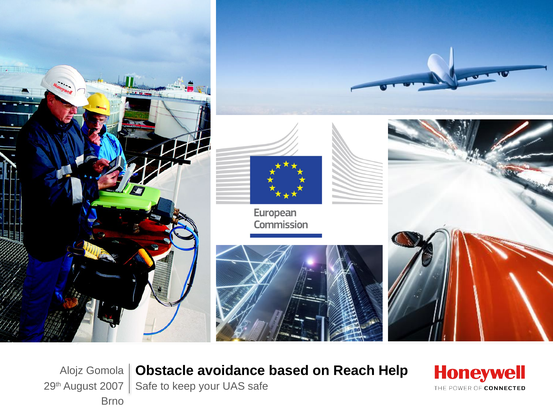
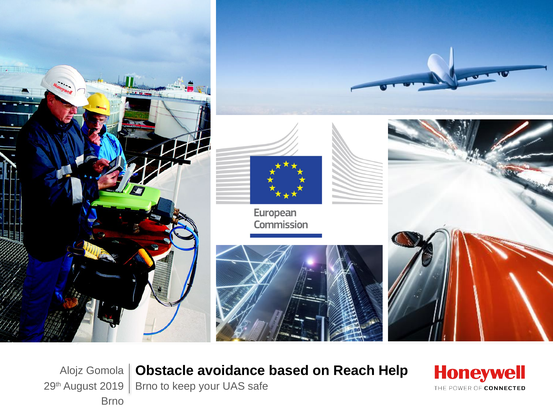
2007: 2007 -> 2019
Safe at (146, 386): Safe -> Brno
